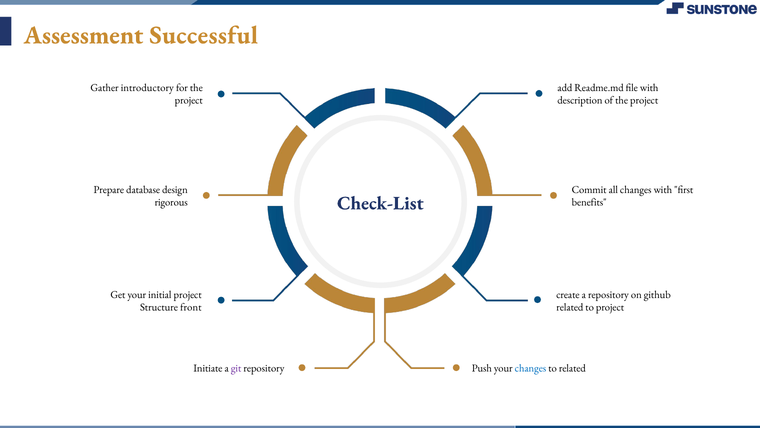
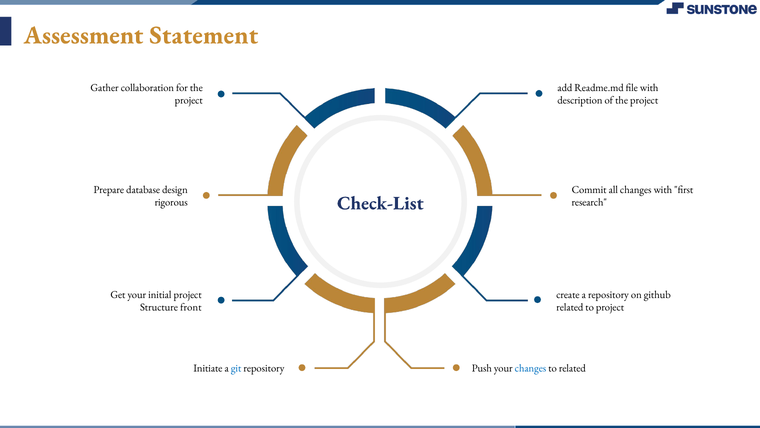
Successful: Successful -> Statement
introductory: introductory -> collaboration
benefits: benefits -> research
git colour: purple -> blue
